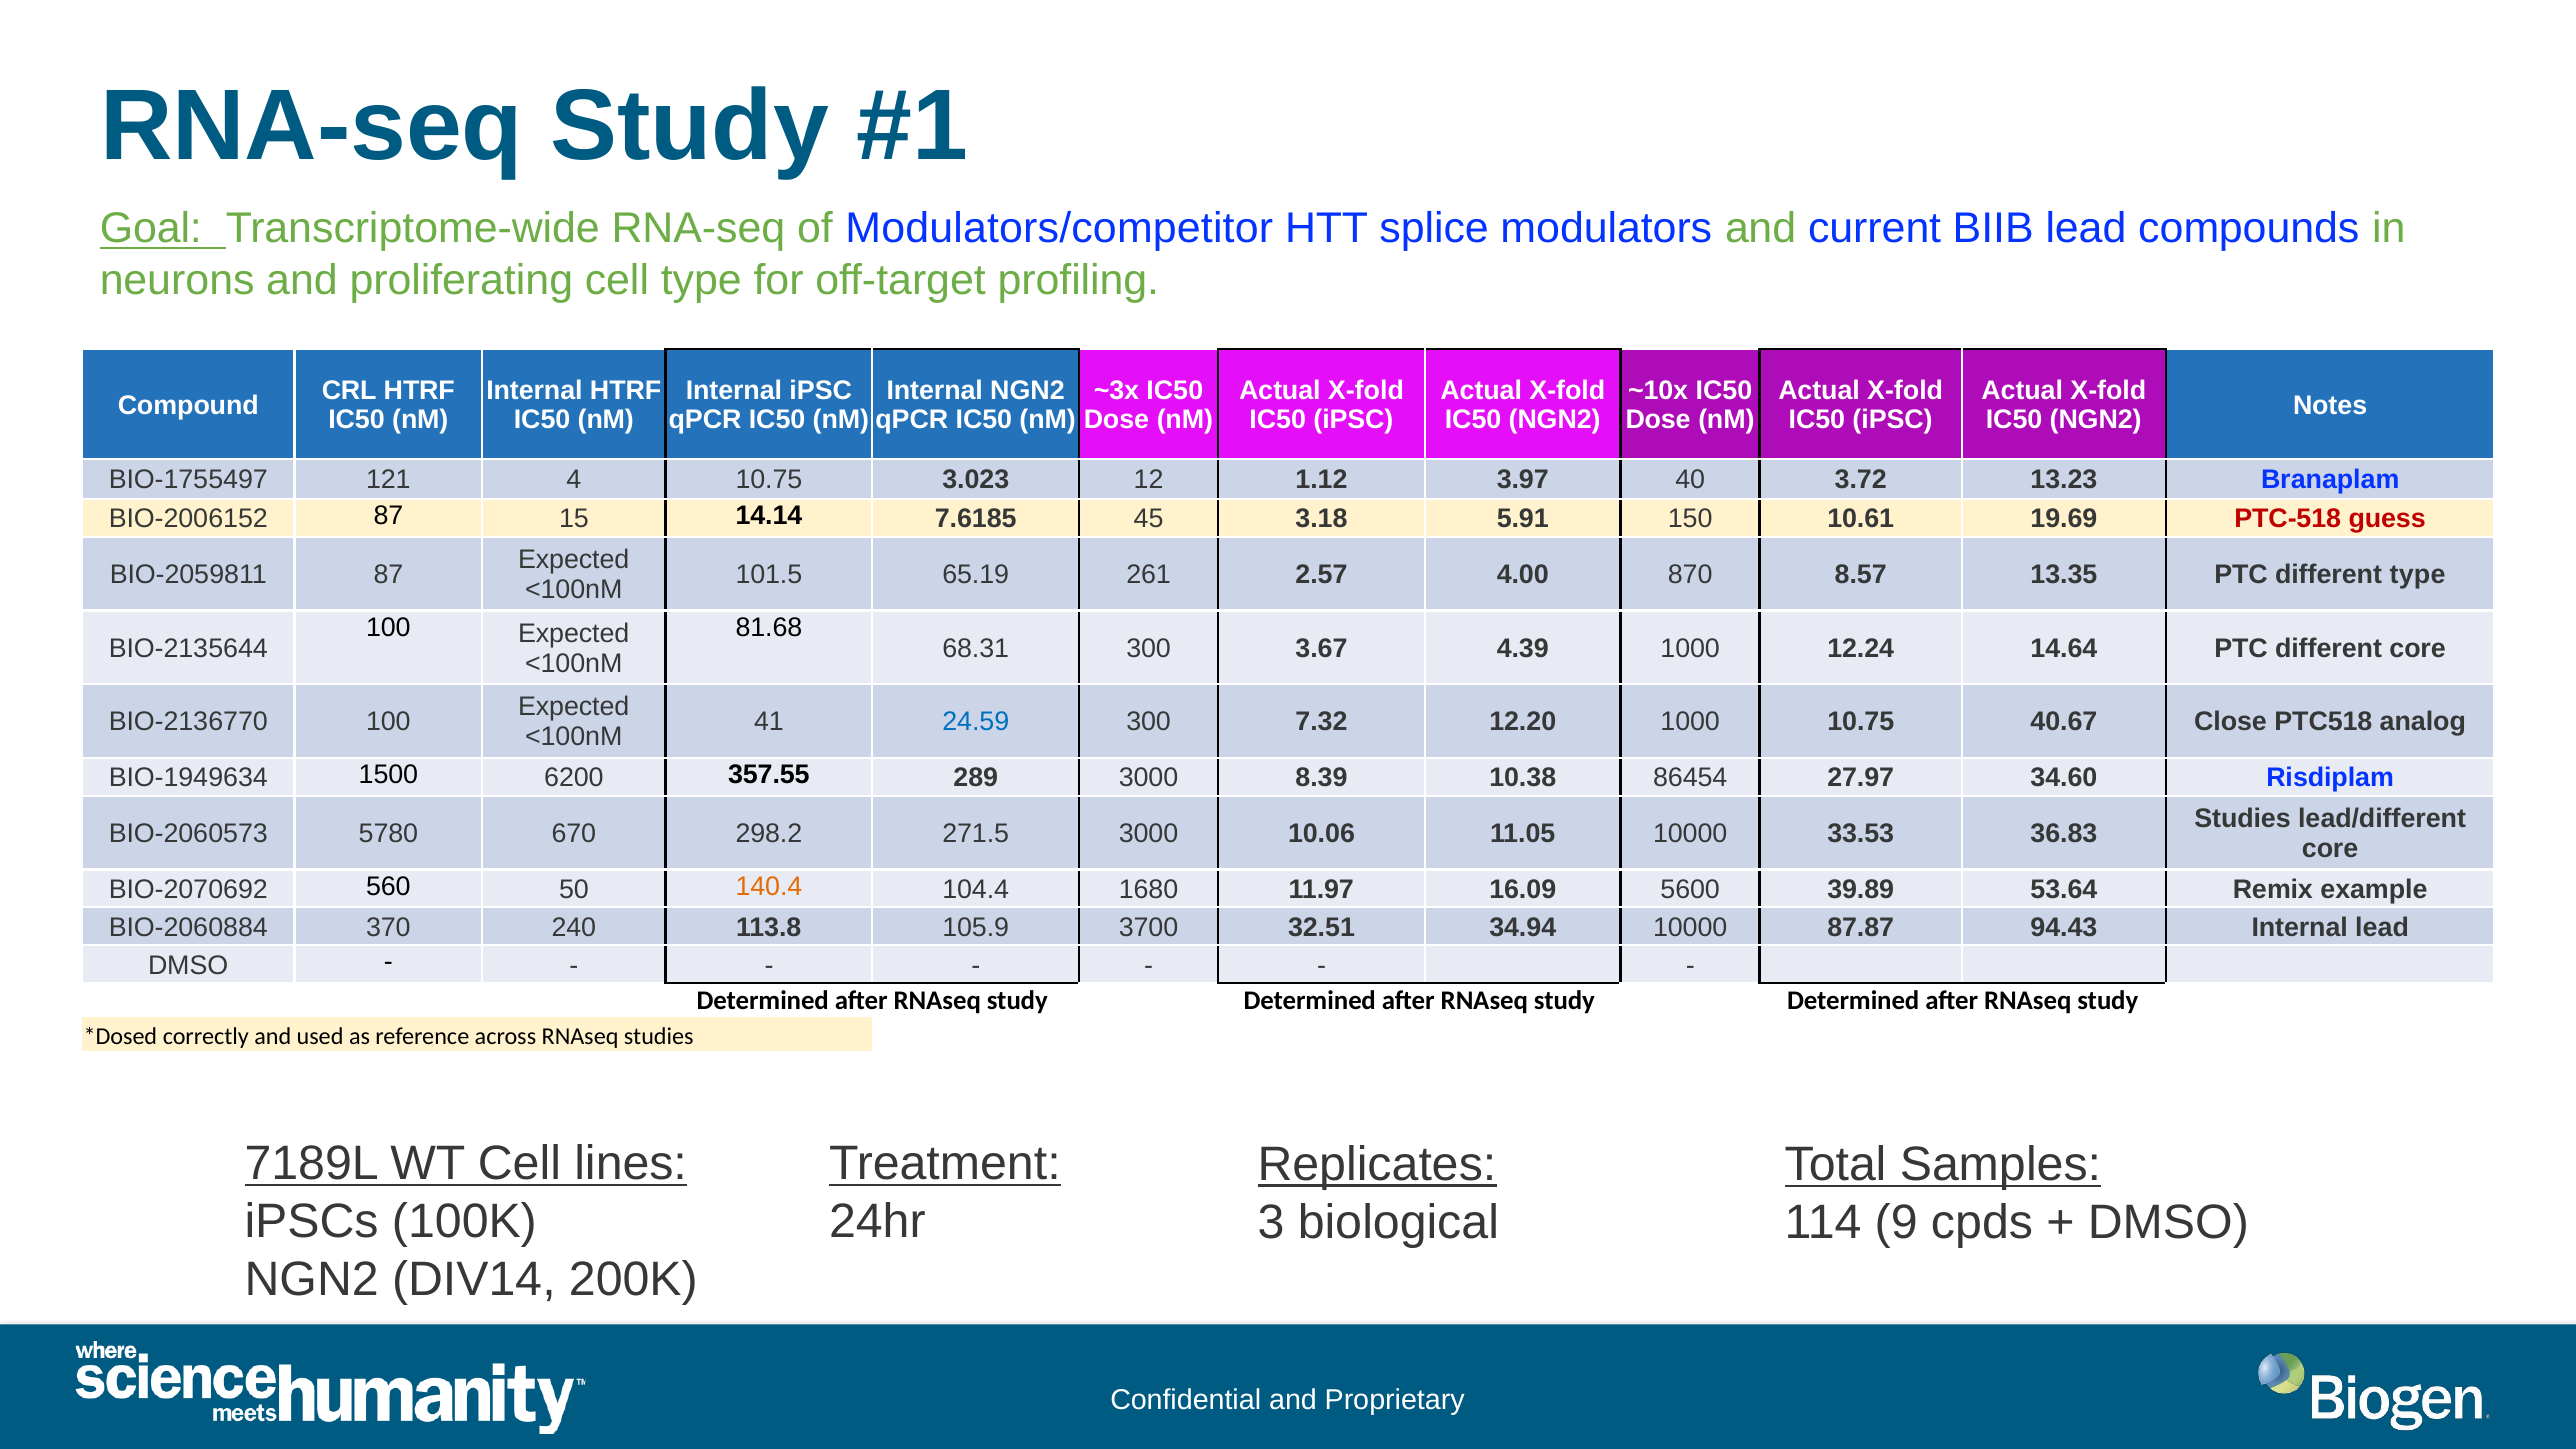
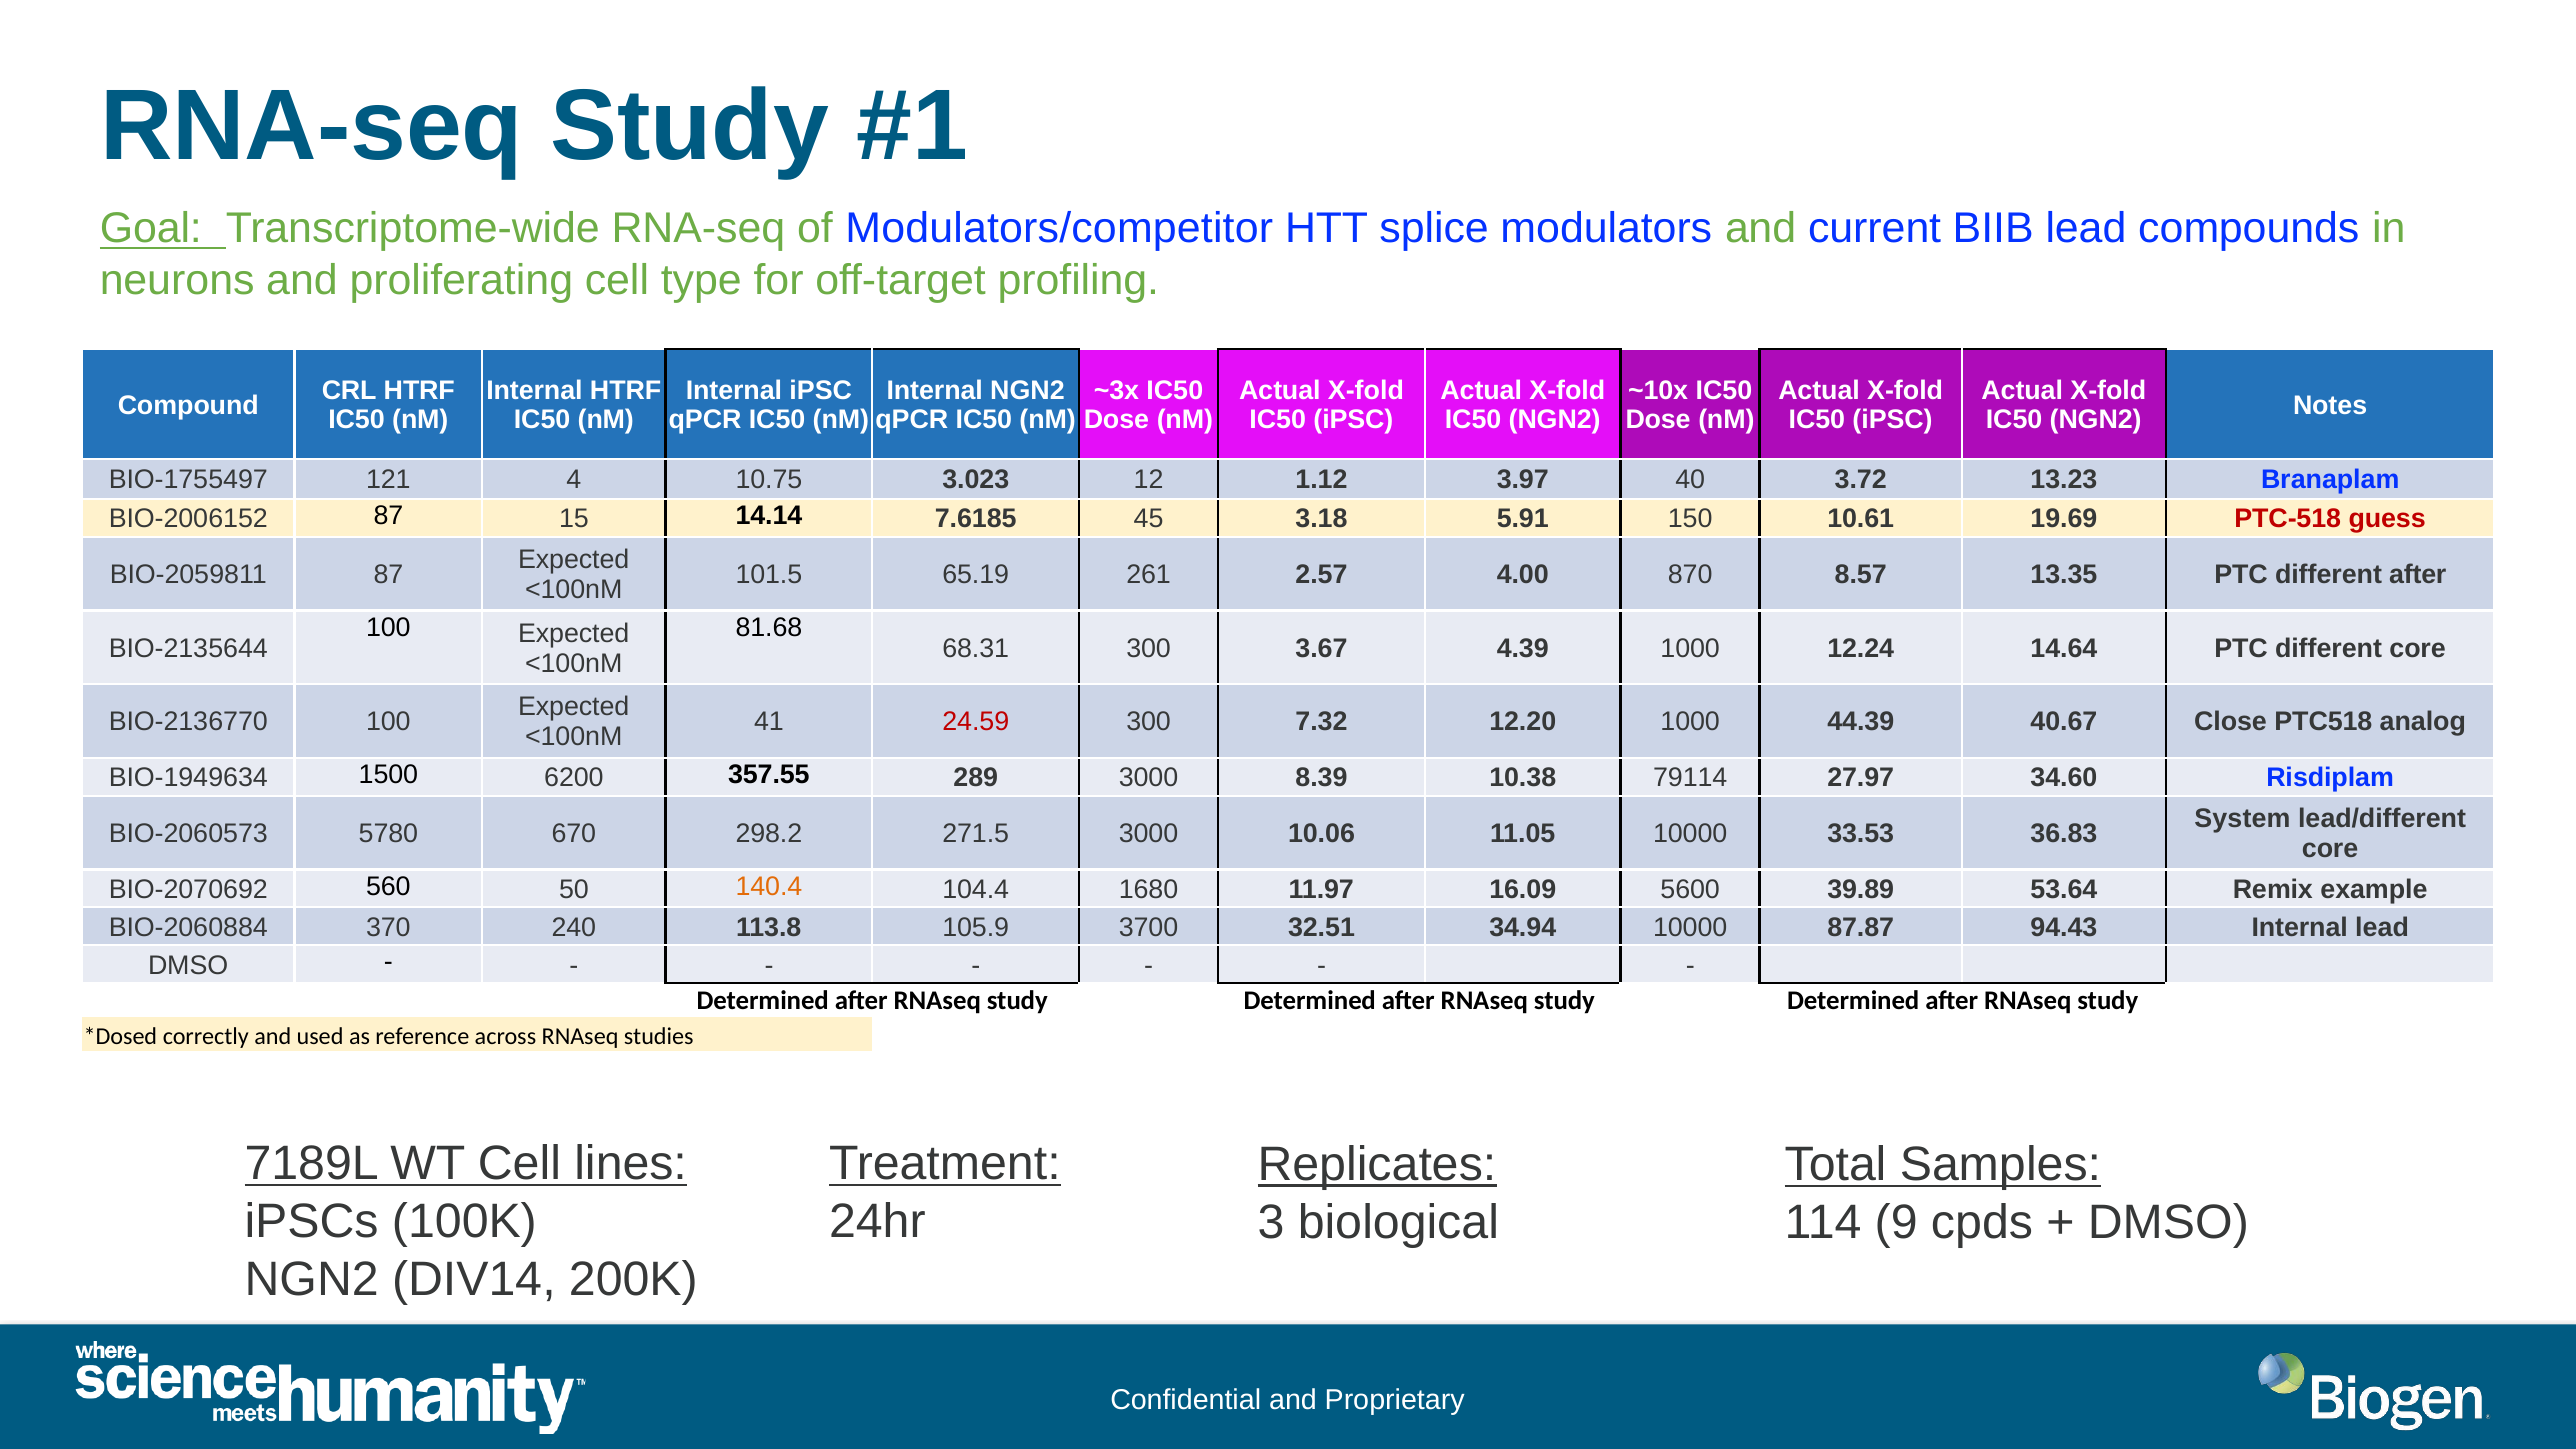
different type: type -> after
24.59 colour: blue -> red
1000 10.75: 10.75 -> 44.39
86454: 86454 -> 79114
Studies at (2243, 819): Studies -> System
